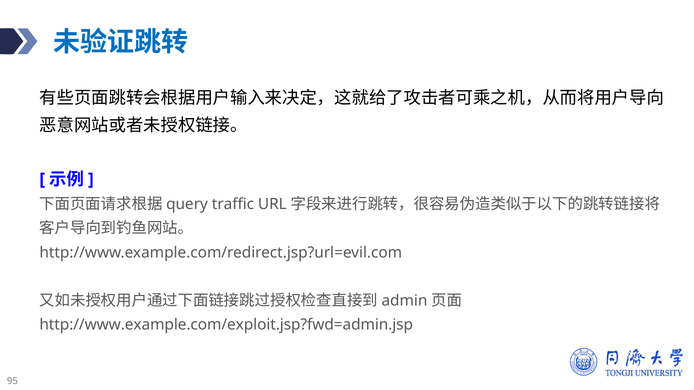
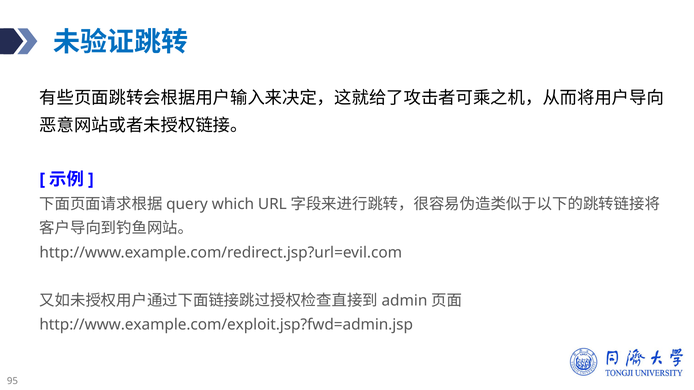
traffic: traffic -> which
